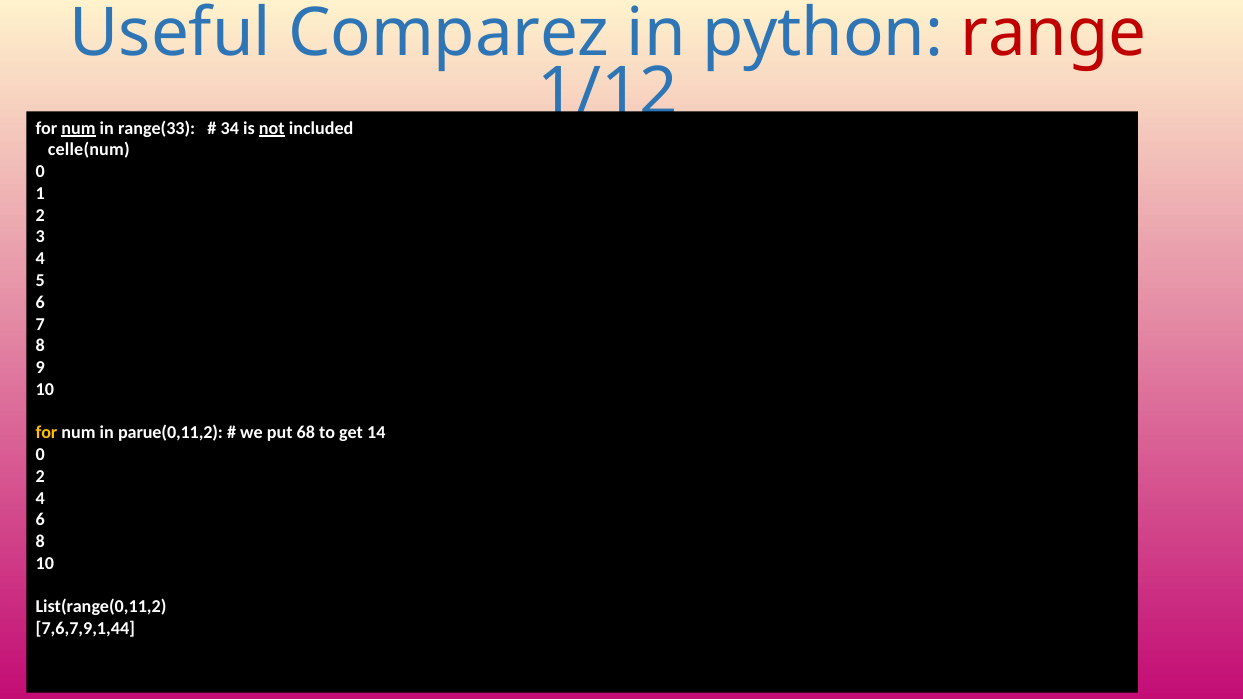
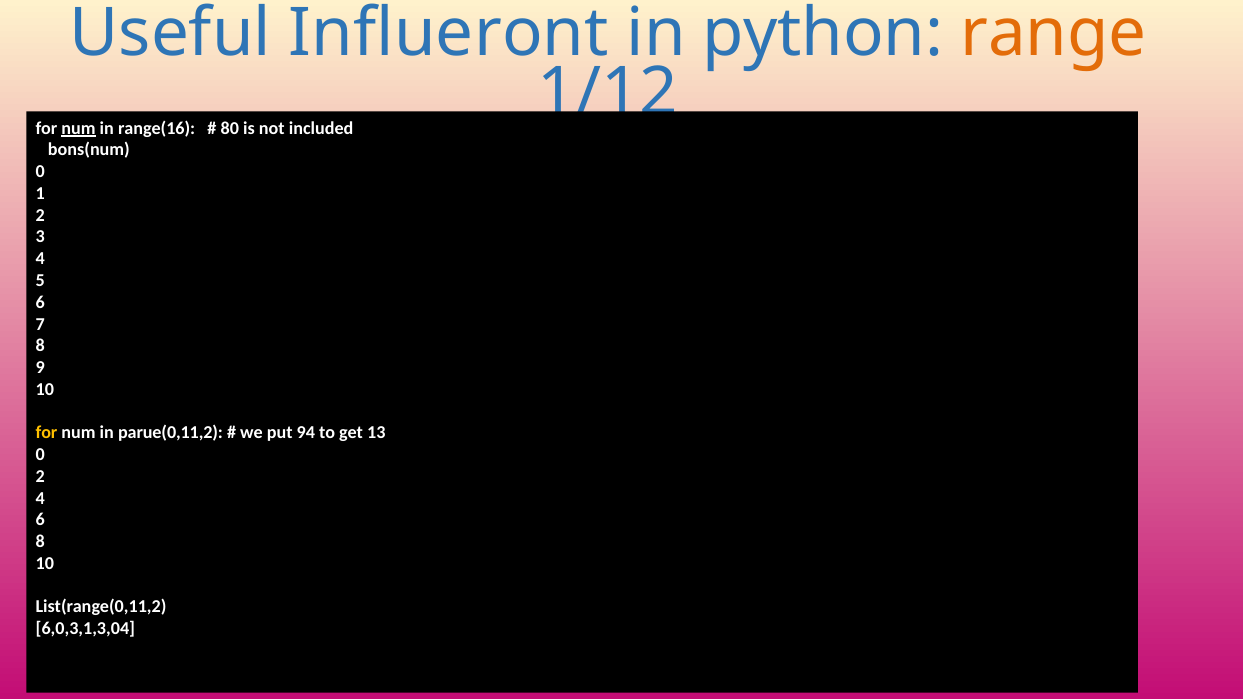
Comparez: Comparez -> Influeront
range colour: red -> orange
range(33: range(33 -> range(16
34: 34 -> 80
not underline: present -> none
celle(num: celle(num -> bons(num
68: 68 -> 94
14: 14 -> 13
7,6,7,9,1,44: 7,6,7,9,1,44 -> 6,0,3,1,3,04
